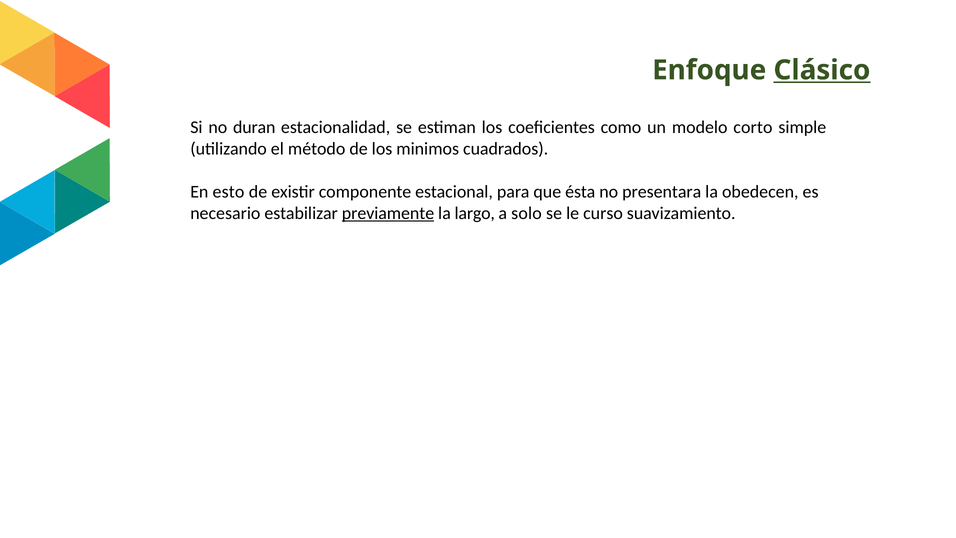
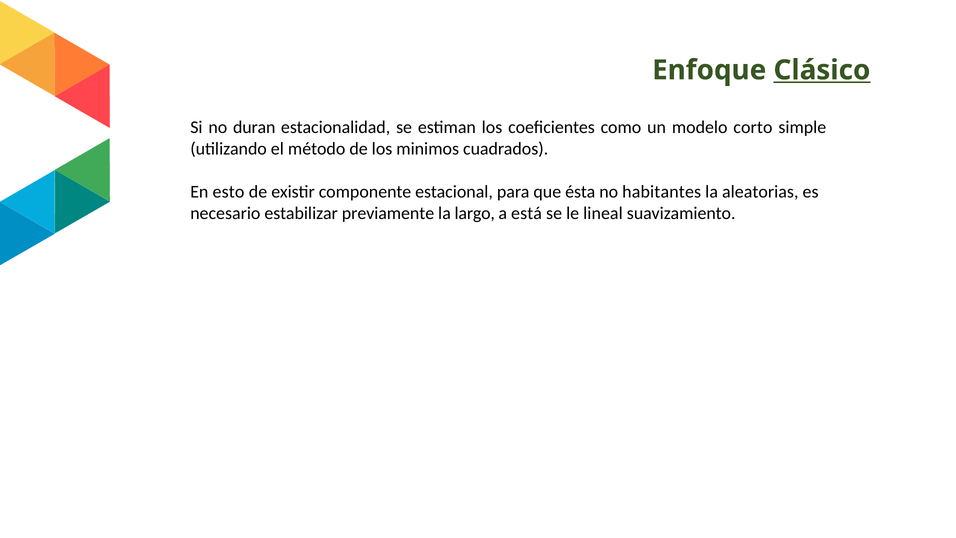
presentara: presentara -> habitantes
obedecen: obedecen -> aleatorias
previamente underline: present -> none
solo: solo -> está
curso: curso -> lineal
